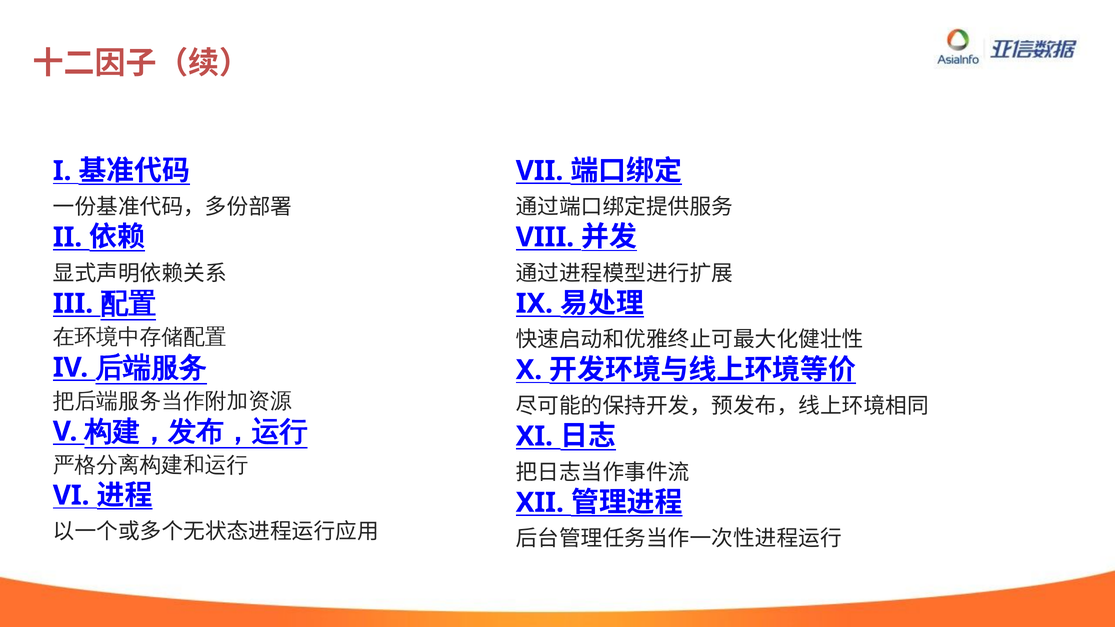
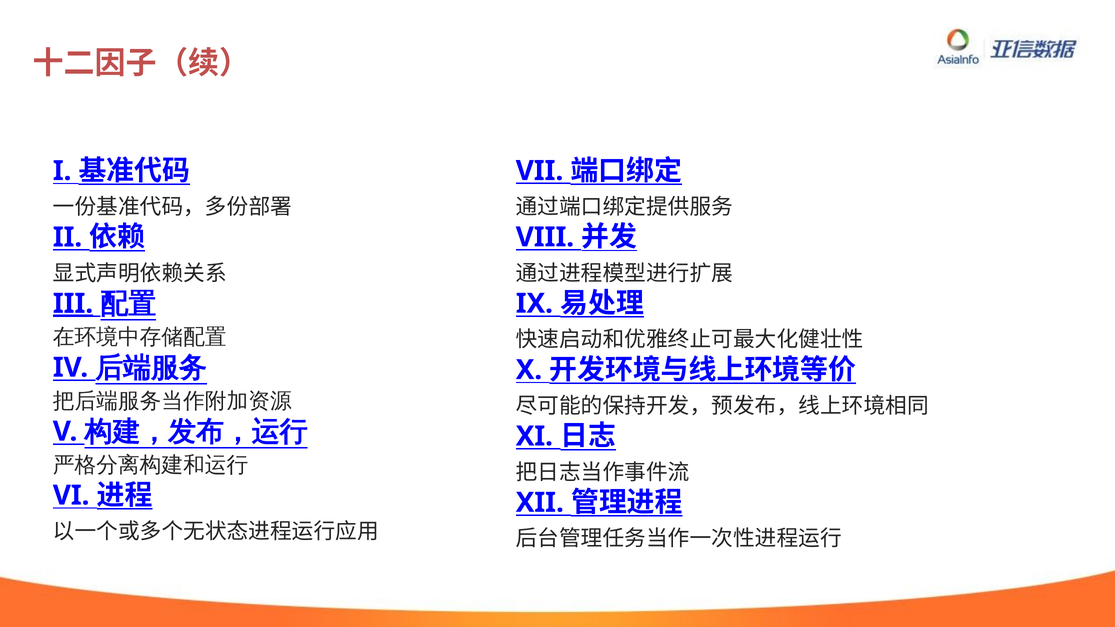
III underline: none -> present
